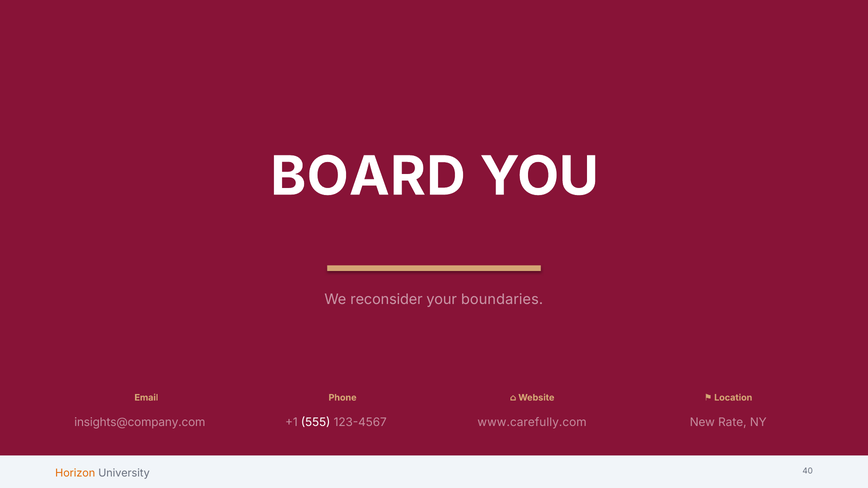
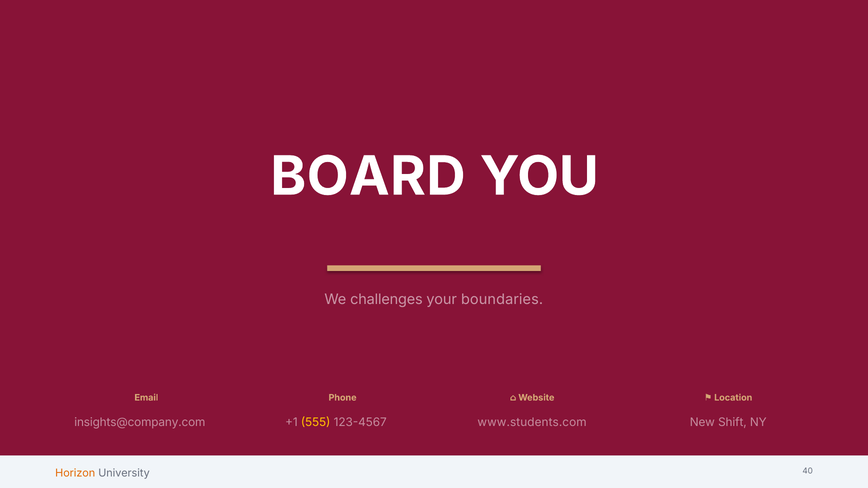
reconsider: reconsider -> challenges
555 colour: white -> yellow
www.carefully.com: www.carefully.com -> www.students.com
Rate: Rate -> Shift
